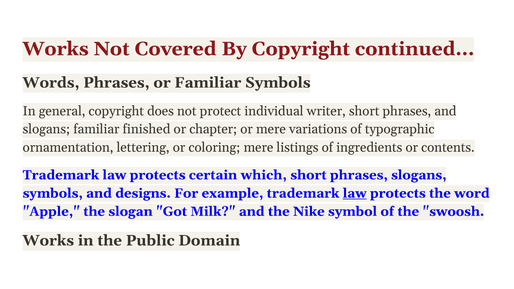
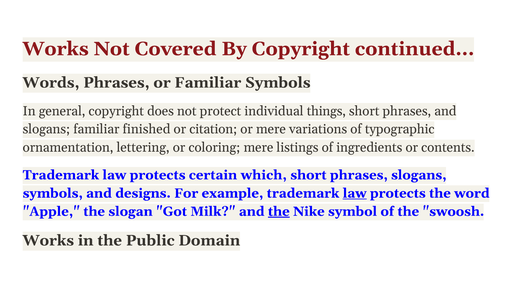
writer: writer -> things
chapter: chapter -> citation
the at (279, 212) underline: none -> present
